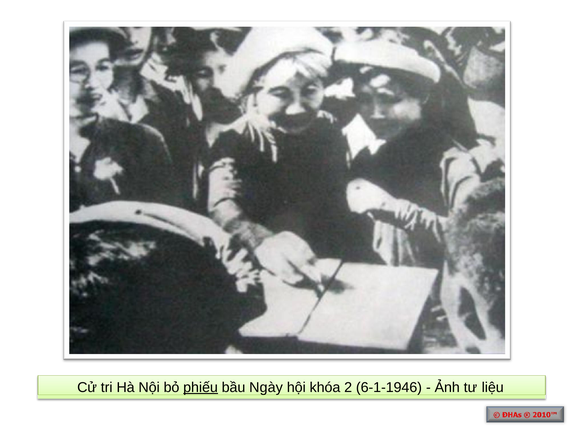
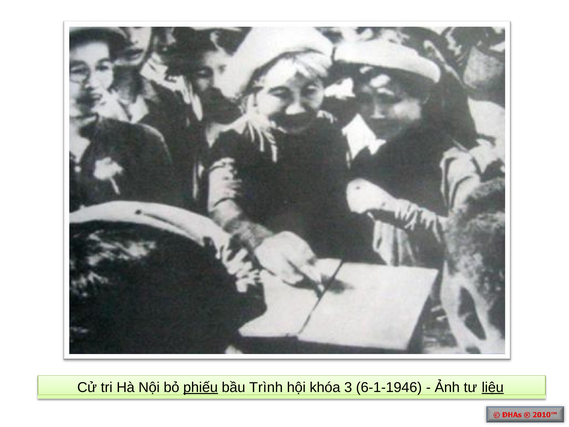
Ngày: Ngày -> Trình
2: 2 -> 3
liệu underline: none -> present
